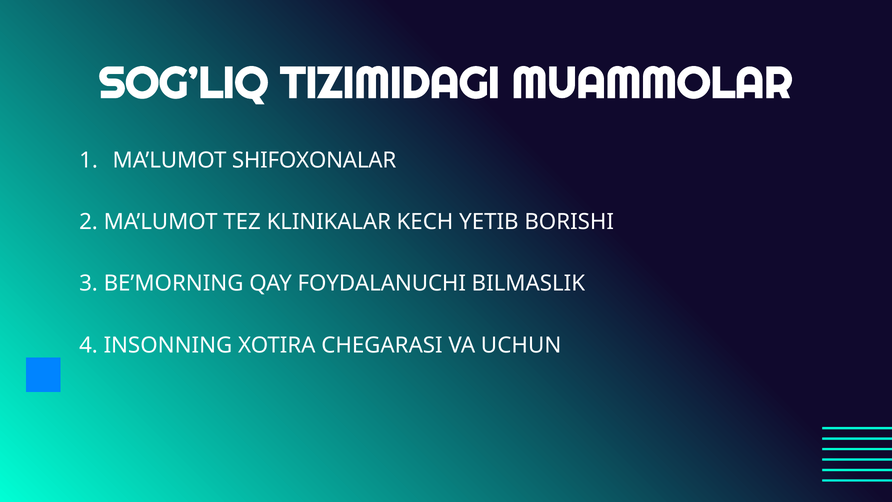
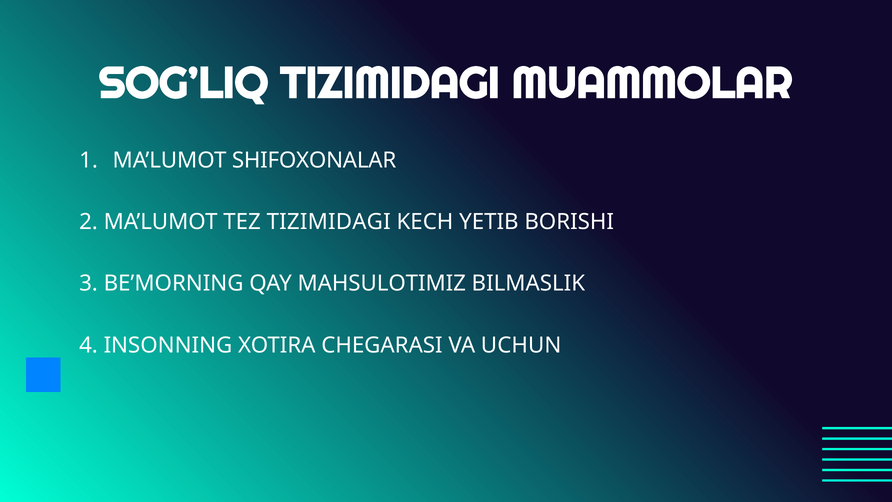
TEZ KLINIKALAR: KLINIKALAR -> TIZIMIDAGI
FOYDALANUCHI: FOYDALANUCHI -> MAHSULOTIMIZ
